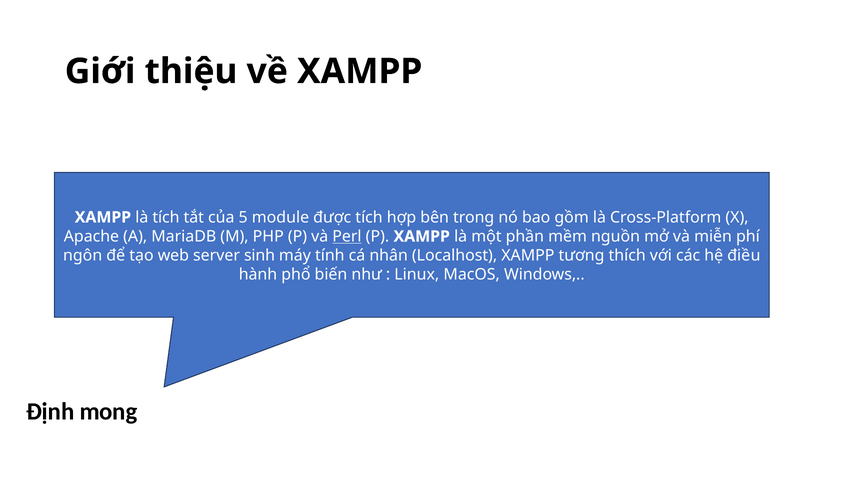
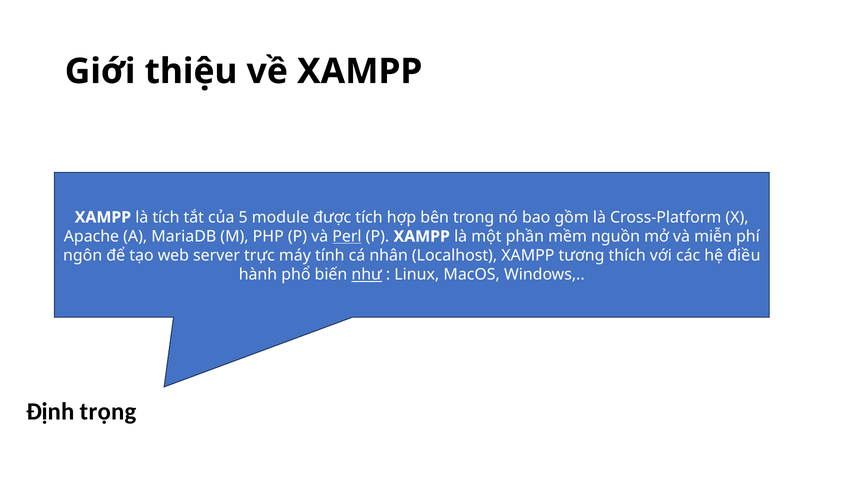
sinh: sinh -> trực
như underline: none -> present
mong: mong -> trọng
